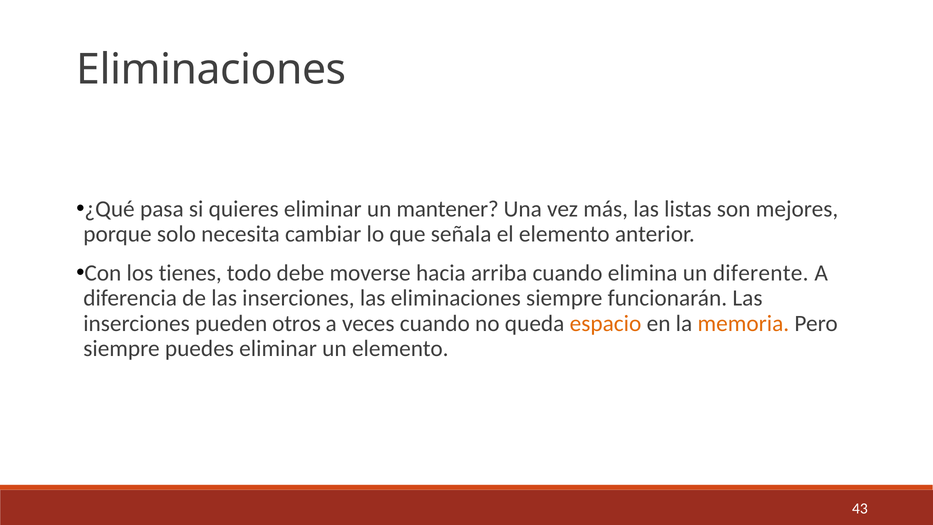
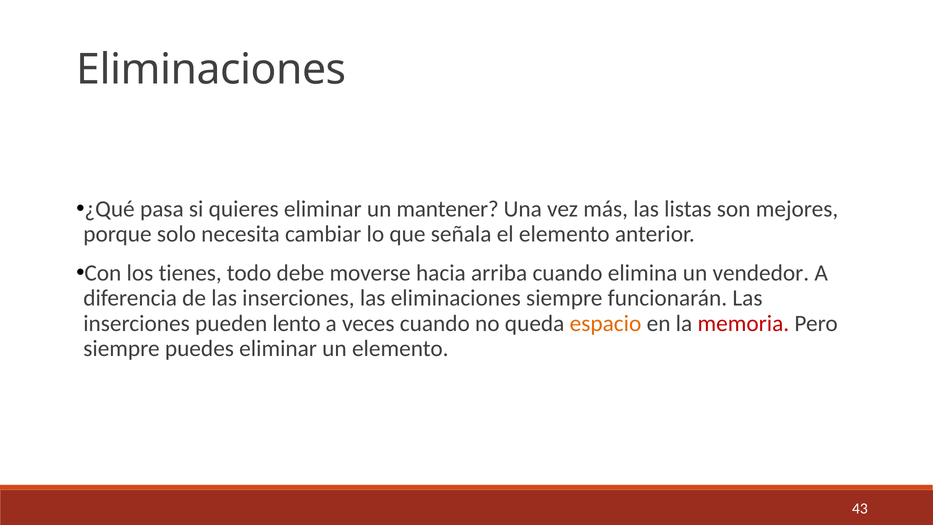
diferente: diferente -> vendedor
otros: otros -> lento
memoria colour: orange -> red
